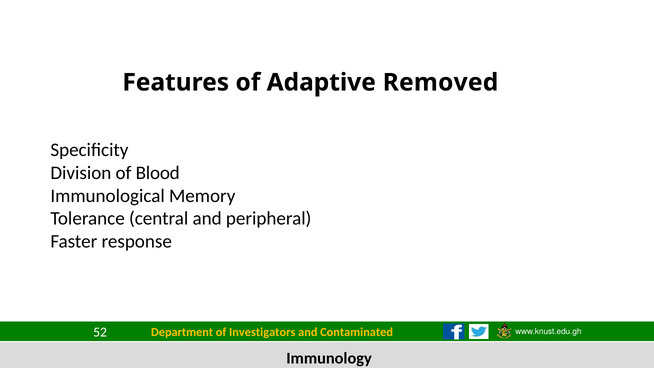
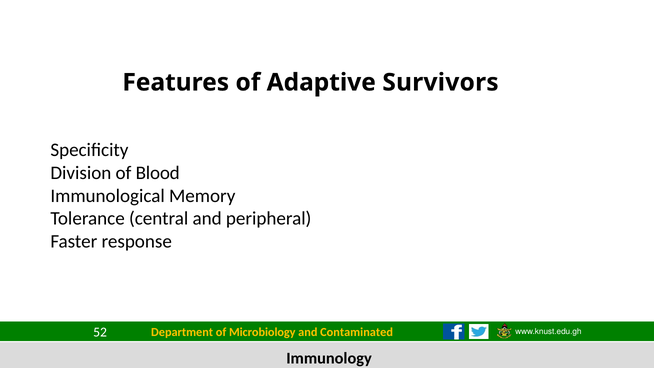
Removed: Removed -> Survivors
Investigators: Investigators -> Microbiology
